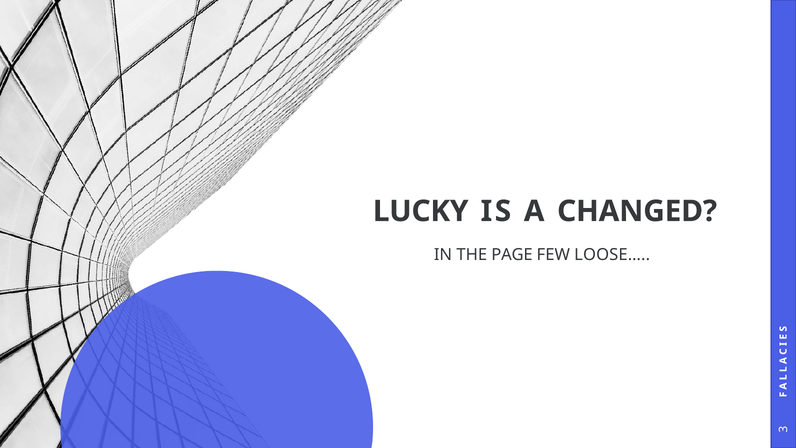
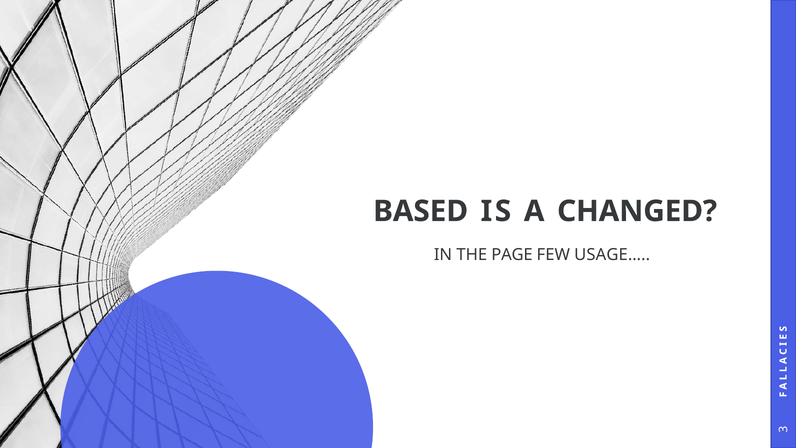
LUCKY: LUCKY -> BASED
LOOSE…: LOOSE… -> USAGE…
